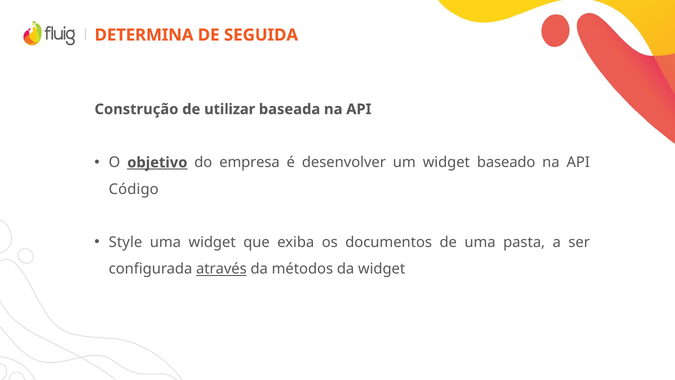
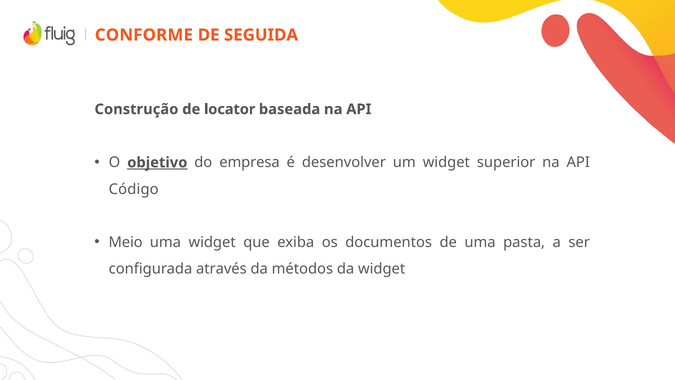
DETERMINA: DETERMINA -> CONFORME
utilizar: utilizar -> locator
baseado: baseado -> superior
Style: Style -> Meio
através underline: present -> none
